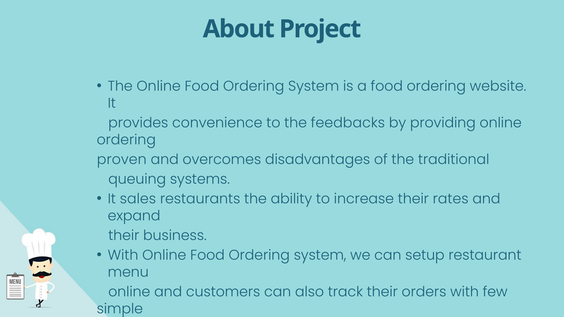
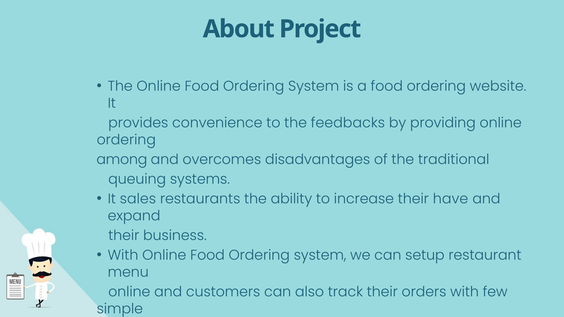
proven: proven -> among
rates: rates -> have
